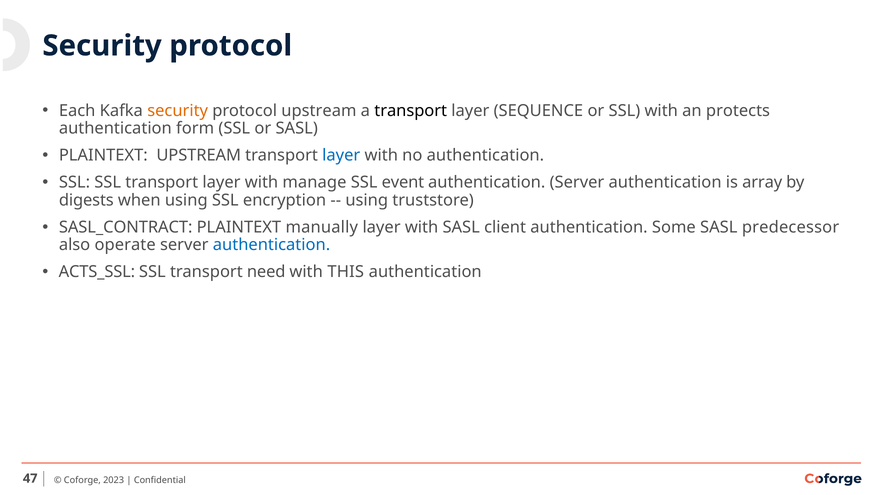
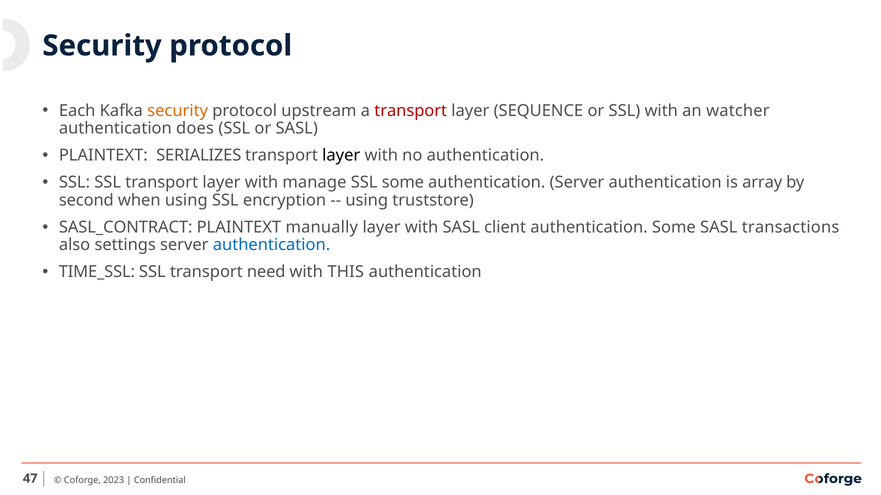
transport at (411, 111) colour: black -> red
protects: protects -> watcher
form: form -> does
PLAINTEXT UPSTREAM: UPSTREAM -> SERIALIZES
layer at (341, 156) colour: blue -> black
SSL event: event -> some
digests: digests -> second
predecessor: predecessor -> transactions
operate: operate -> settings
ACTS_SSL: ACTS_SSL -> TIME_SSL
